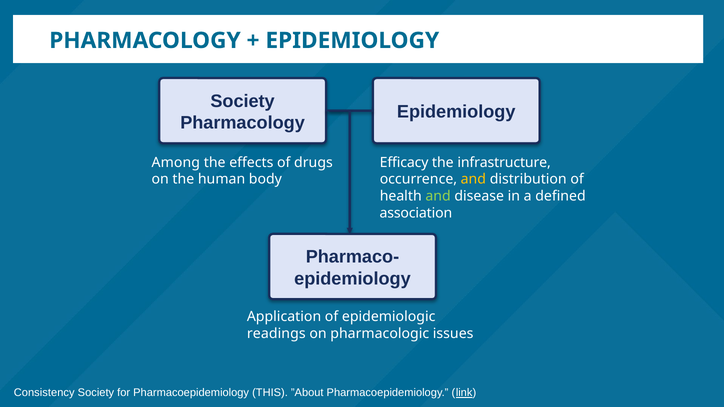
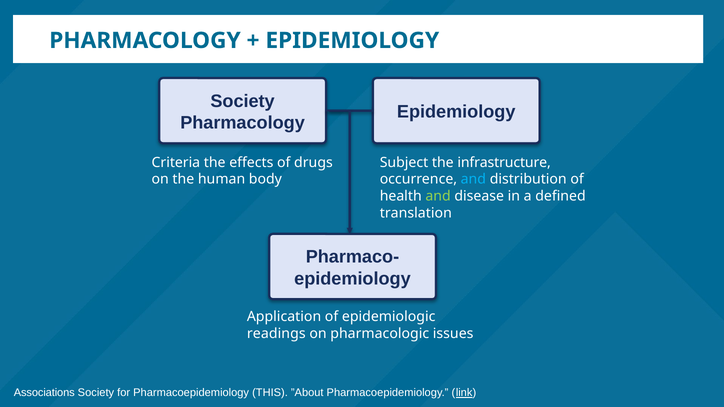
Among: Among -> Criteria
Efficacy: Efficacy -> Subject
and at (473, 179) colour: yellow -> light blue
association: association -> translation
Consistency: Consistency -> Associations
